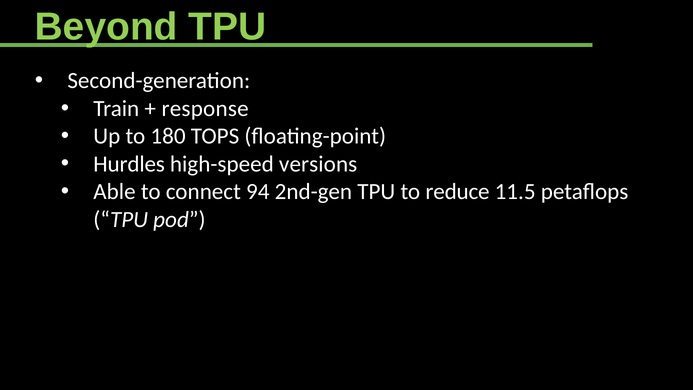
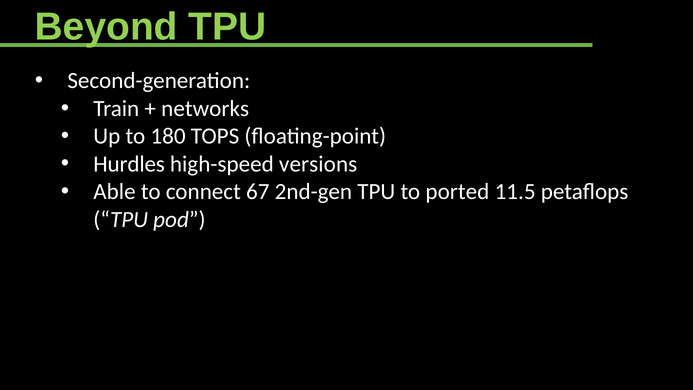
response: response -> networks
94: 94 -> 67
reduce: reduce -> ported
